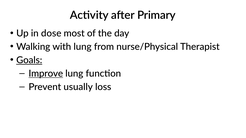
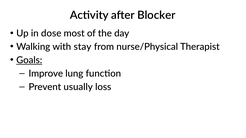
Primary: Primary -> Blocker
with lung: lung -> stay
Improve underline: present -> none
